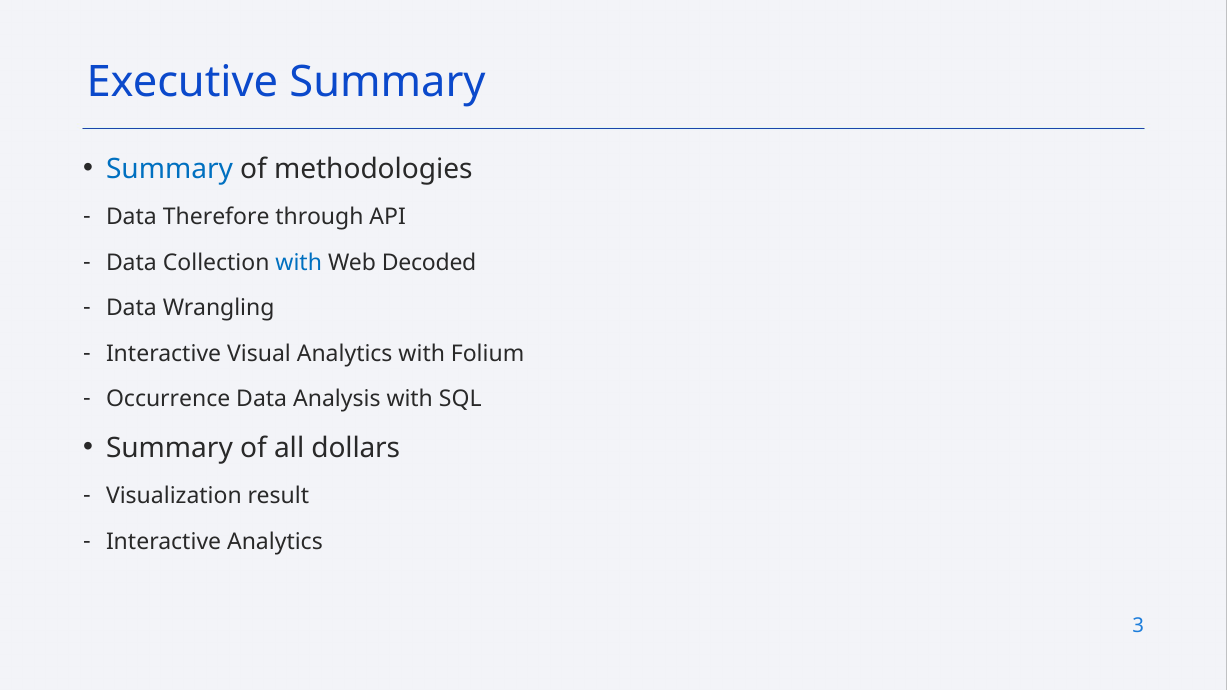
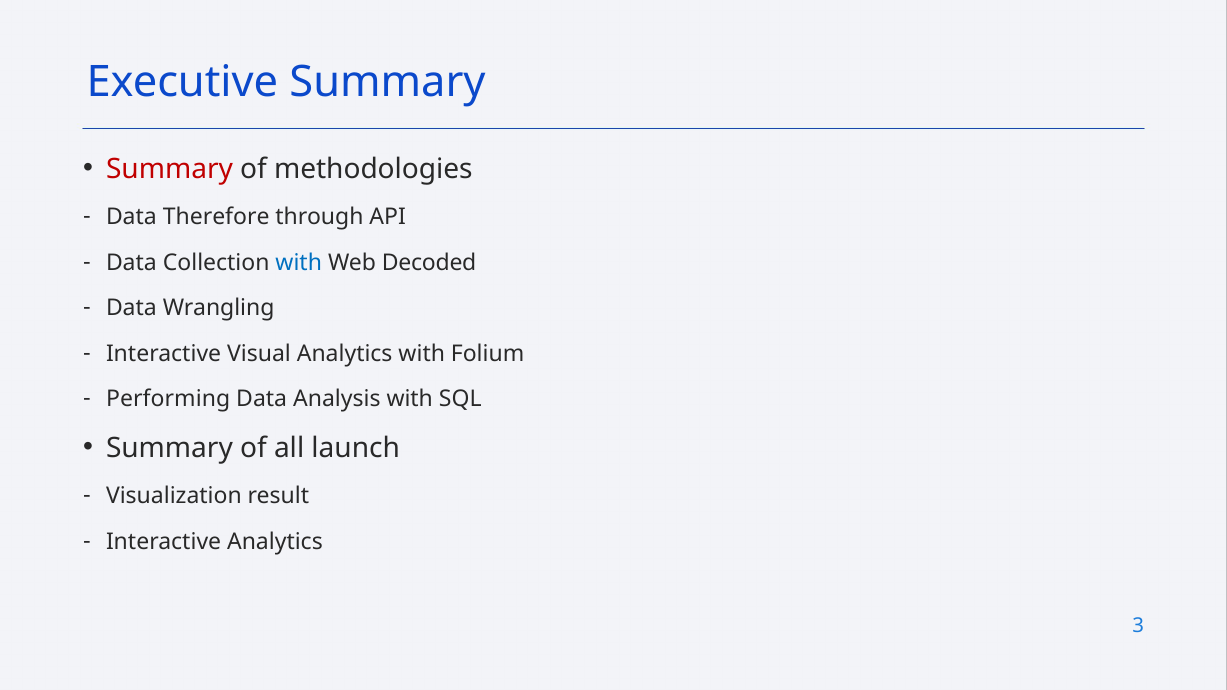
Summary at (169, 169) colour: blue -> red
Occurrence: Occurrence -> Performing
dollars: dollars -> launch
